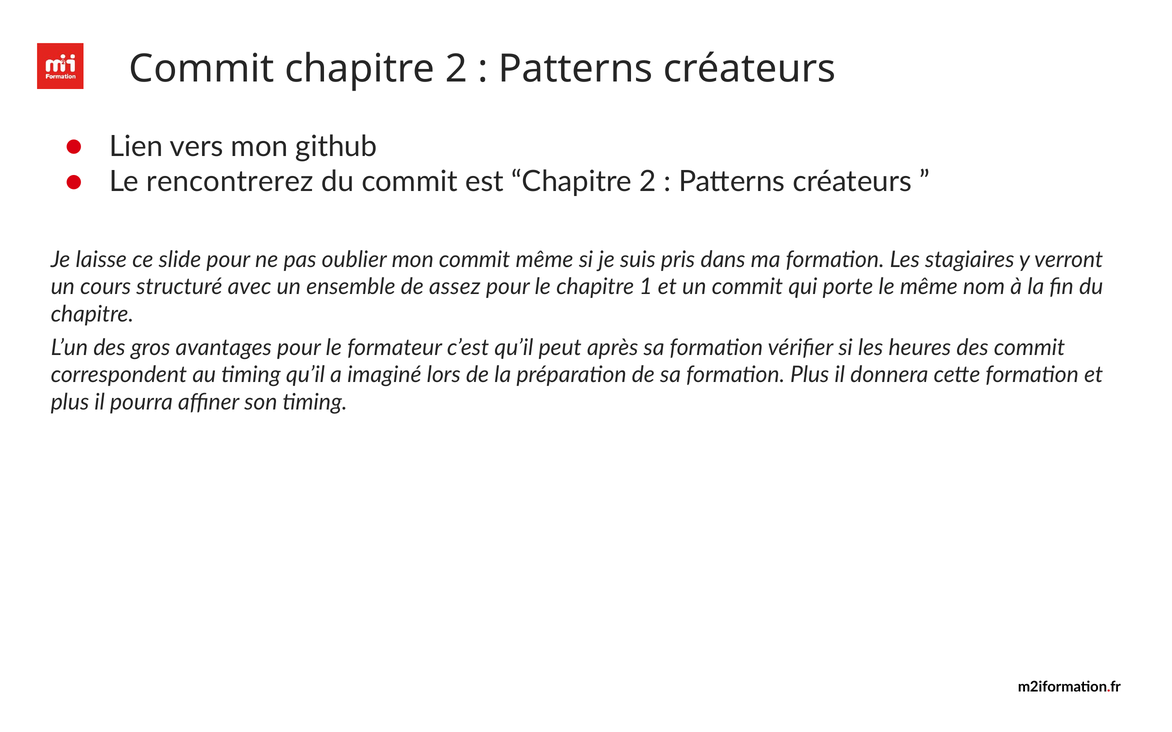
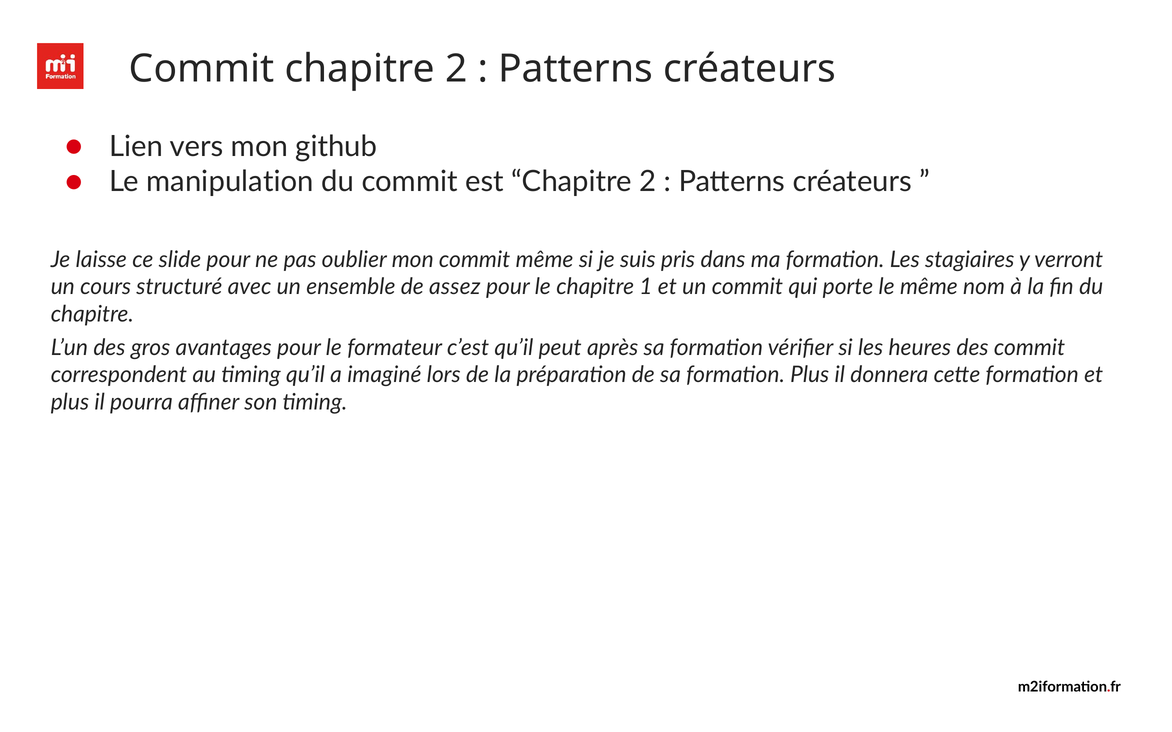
rencontrerez: rencontrerez -> manipulation
